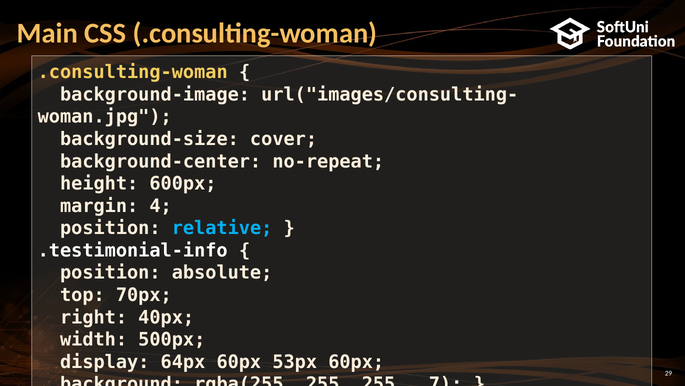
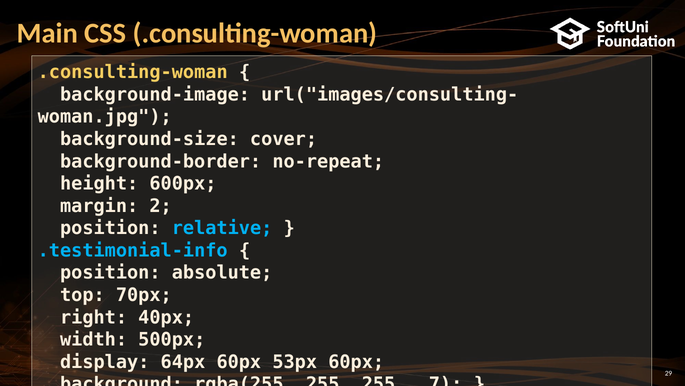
background-center: background-center -> background-border
4: 4 -> 2
.testimonial-info colour: white -> light blue
